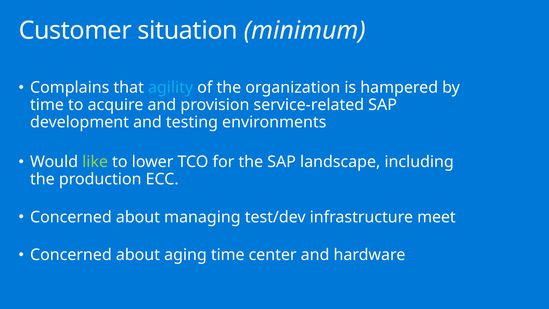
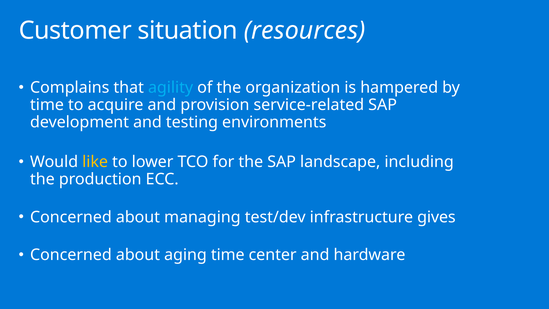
minimum: minimum -> resources
like colour: light green -> yellow
meet: meet -> gives
